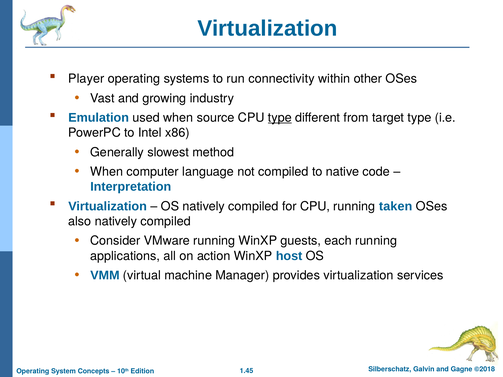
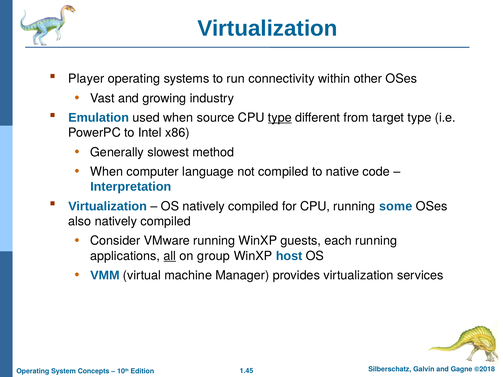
taken: taken -> some
all underline: none -> present
action: action -> group
